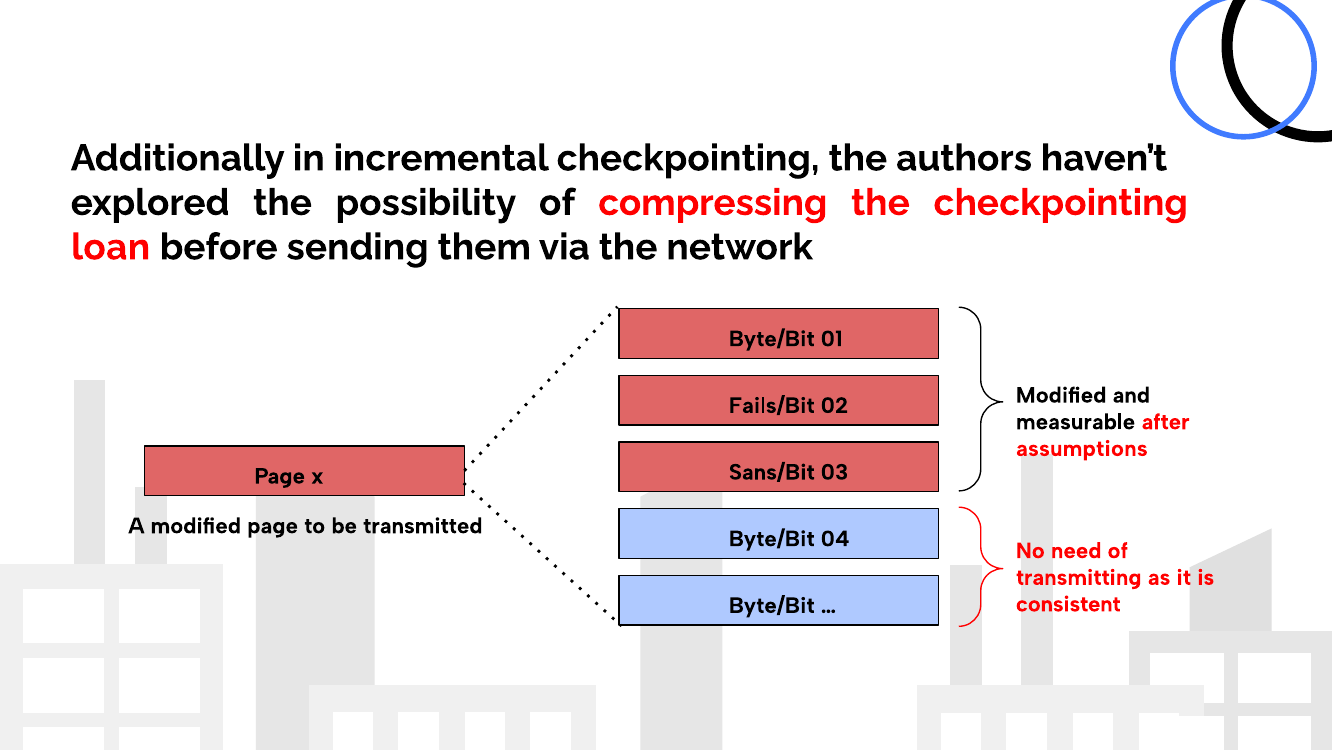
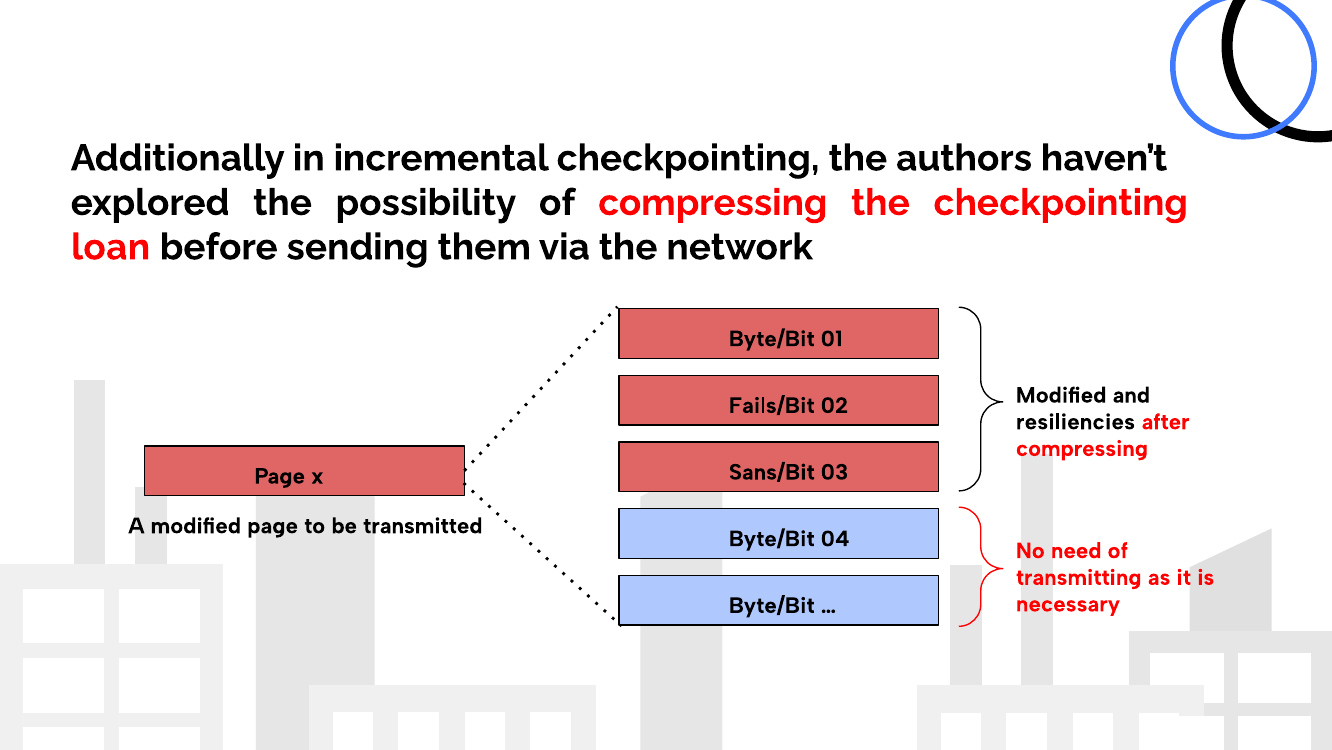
measurable: measurable -> resiliencies
assumptions at (1082, 448): assumptions -> compressing
consistent: consistent -> necessary
